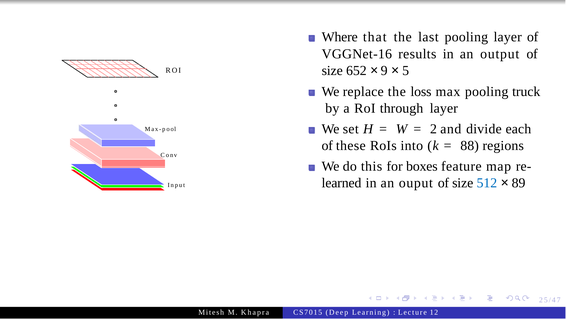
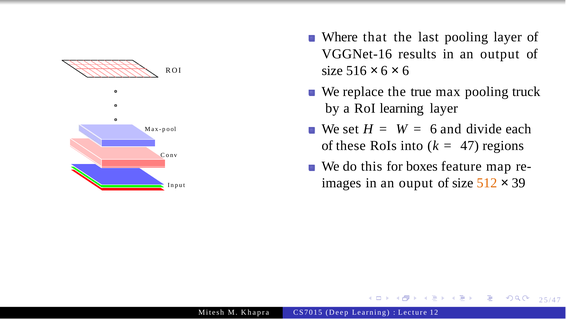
652: 652 -> 516
9 at (384, 71): 9 -> 6
5 at (406, 71): 5 -> 6
loss: loss -> true
RoI through: through -> learning
2 at (434, 129): 2 -> 6
88: 88 -> 47
learned: learned -> images
512 colour: blue -> orange
89: 89 -> 39
